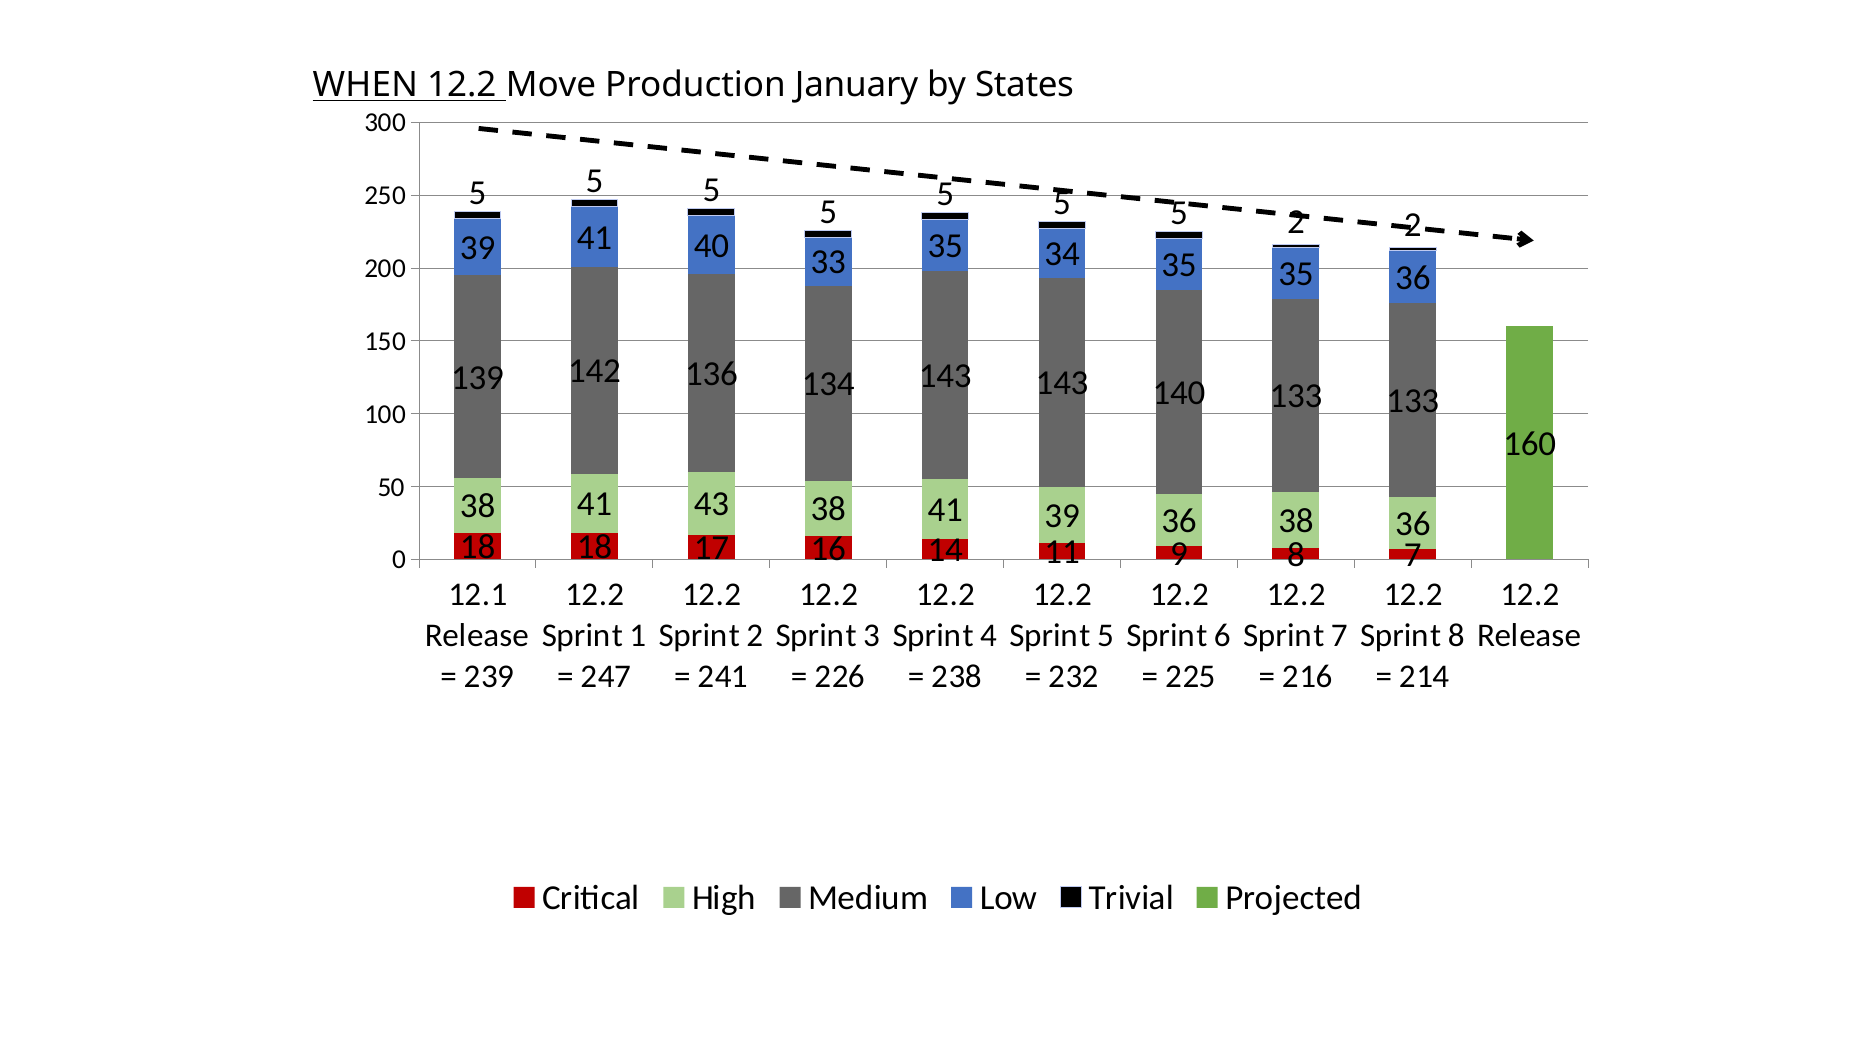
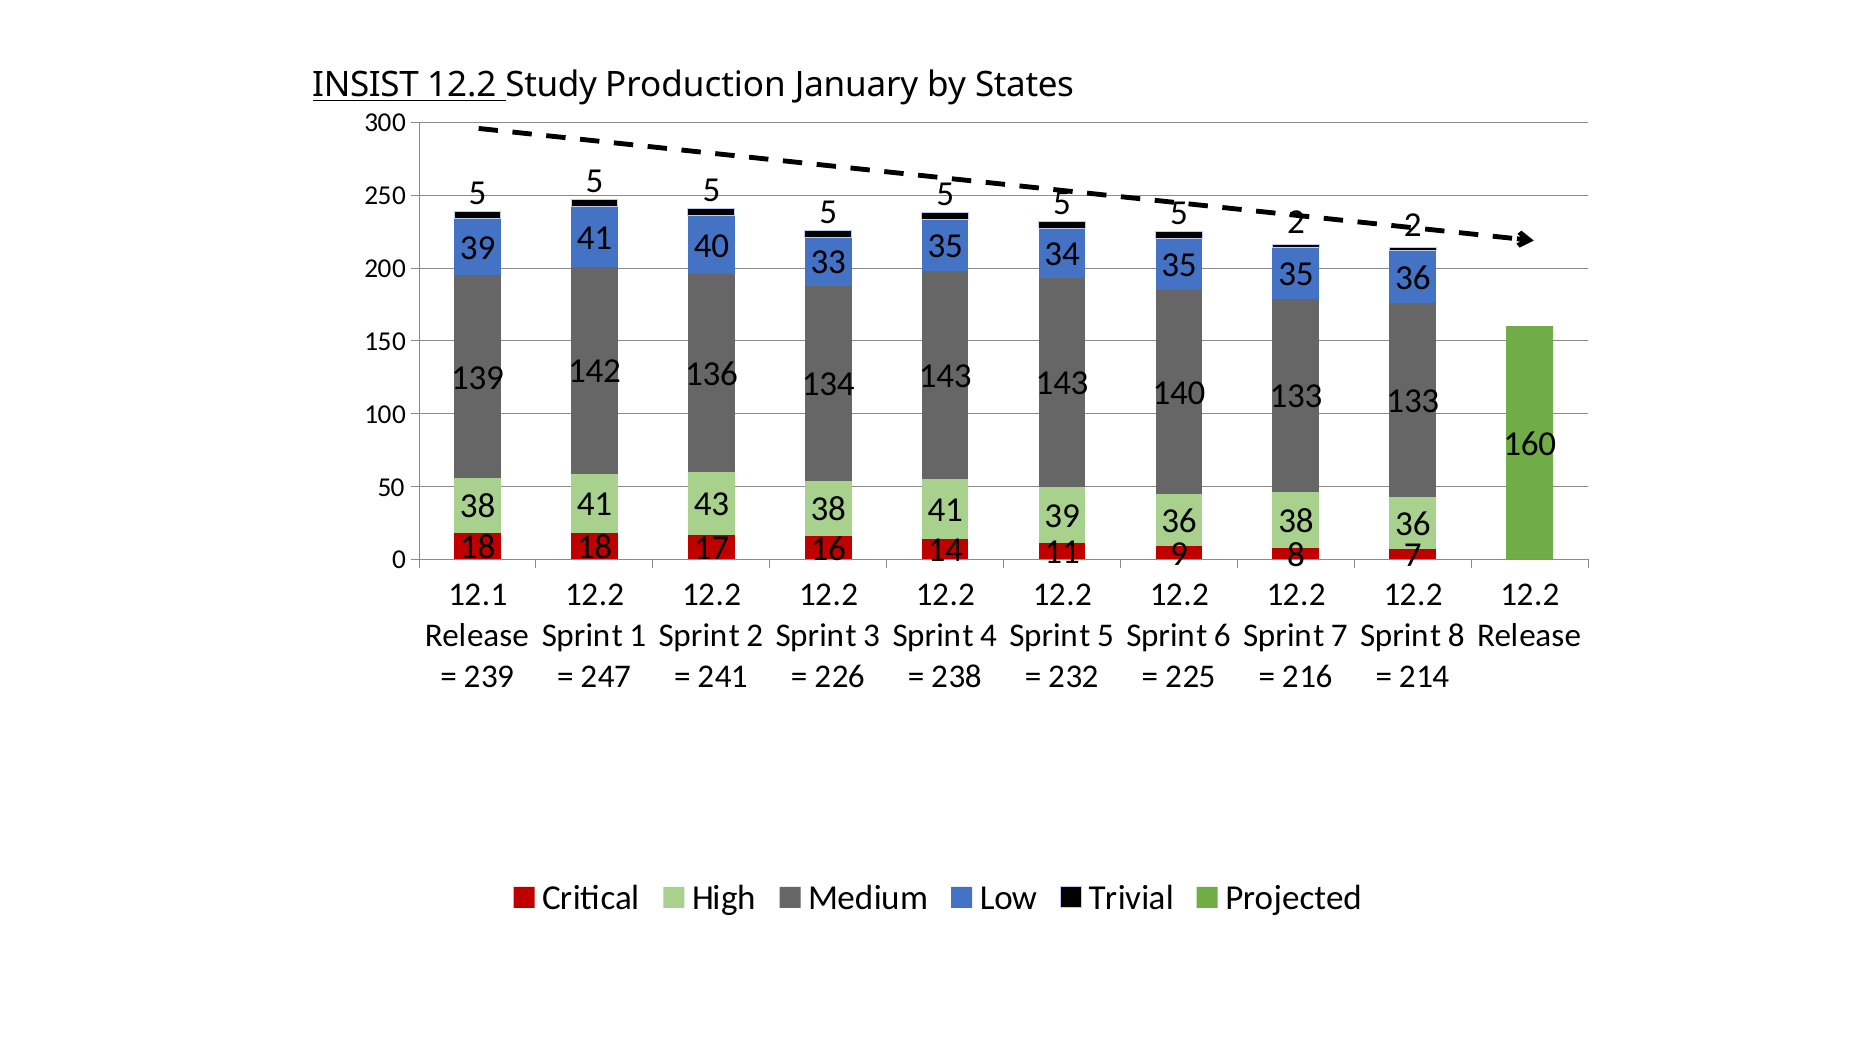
WHEN: WHEN -> INSIST
Move: Move -> Study
